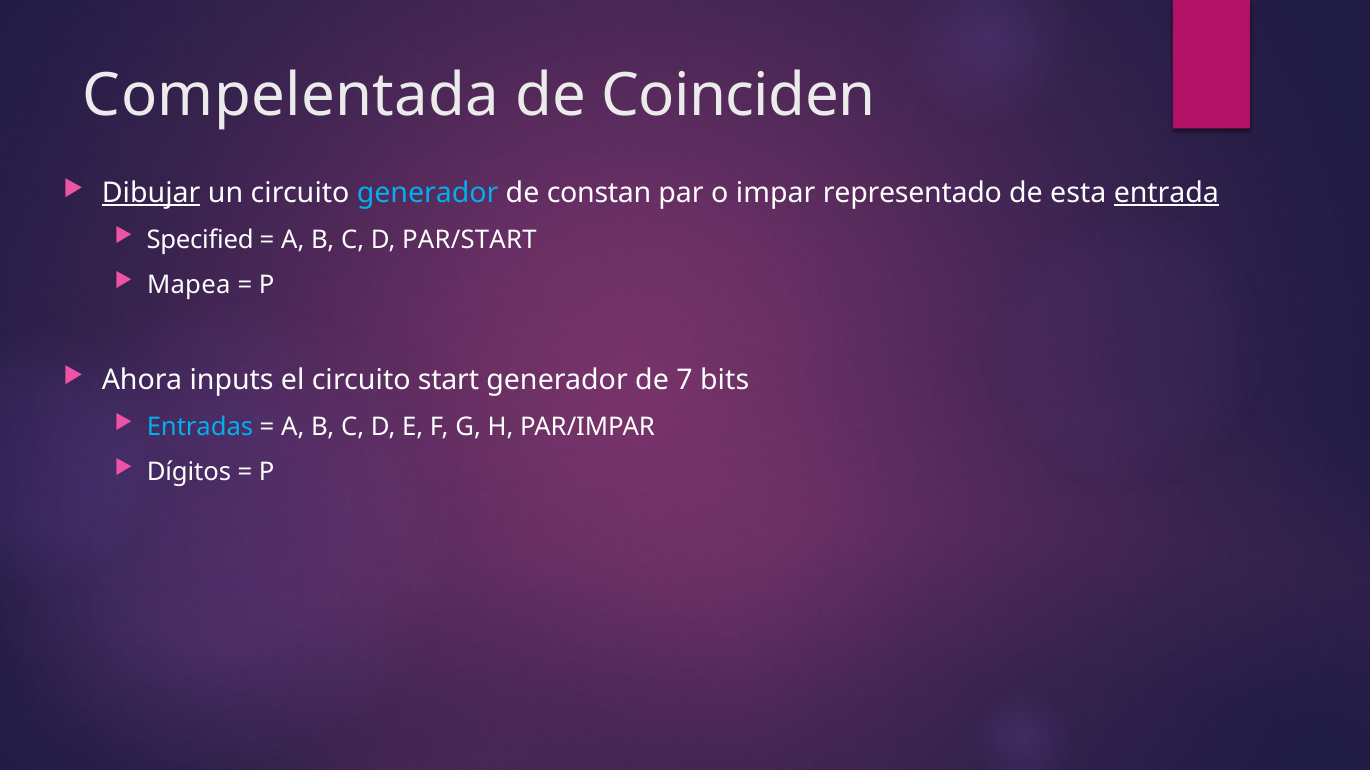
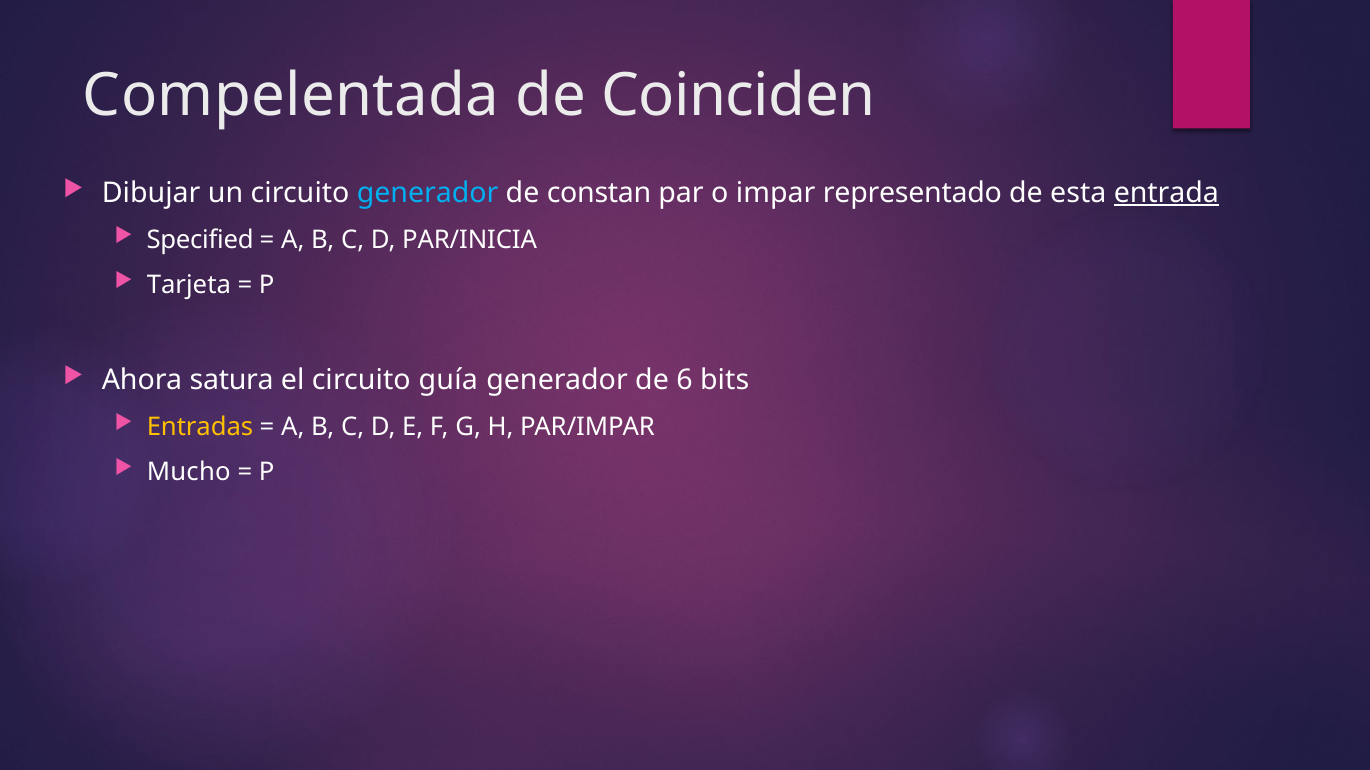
Dibujar underline: present -> none
PAR/START: PAR/START -> PAR/INICIA
Mapea: Mapea -> Tarjeta
inputs: inputs -> satura
start: start -> guía
7: 7 -> 6
Entradas colour: light blue -> yellow
Dígitos: Dígitos -> Mucho
